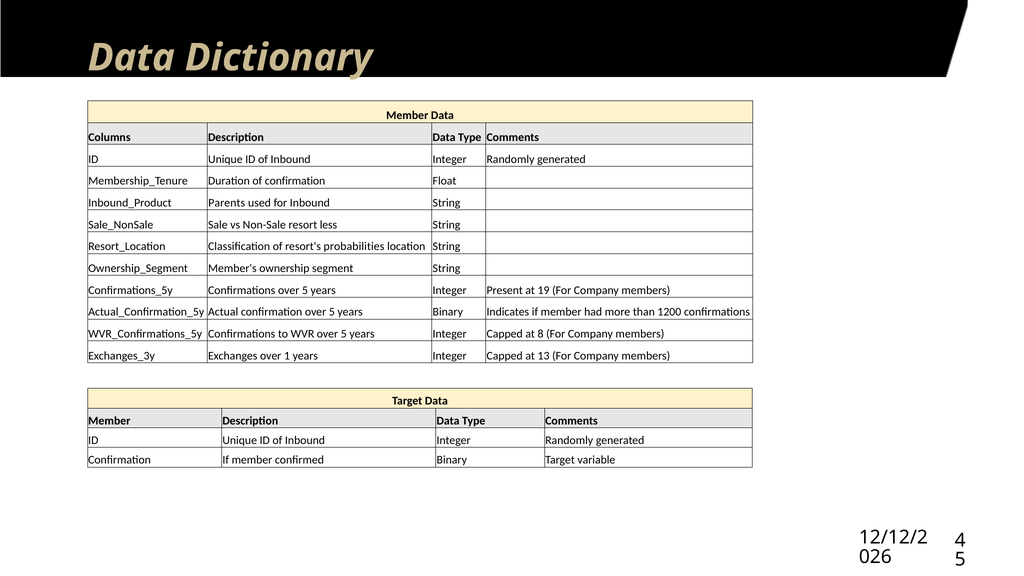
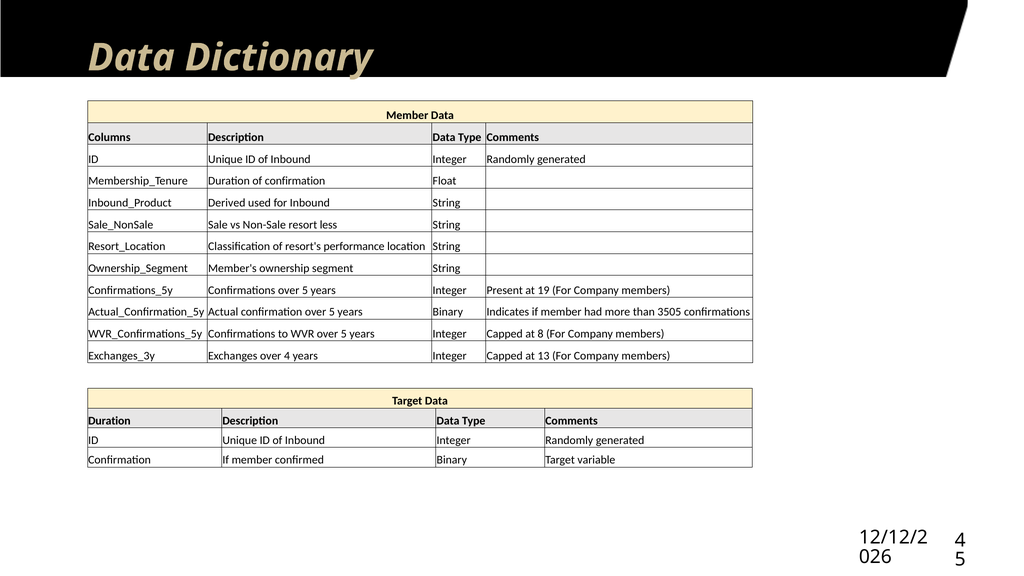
Parents: Parents -> Derived
probabilities: probabilities -> performance
1200: 1200 -> 3505
over 1: 1 -> 4
Member at (109, 421): Member -> Duration
